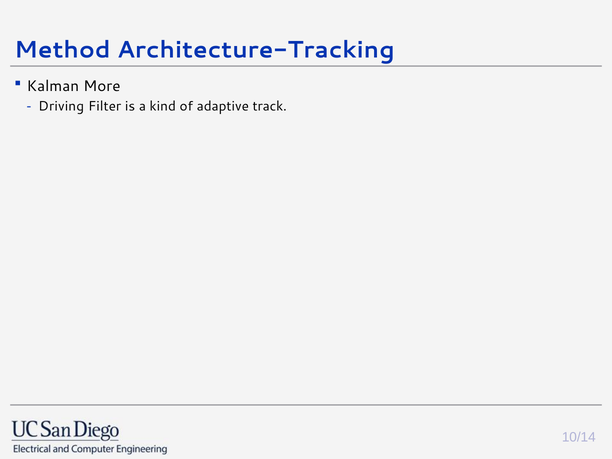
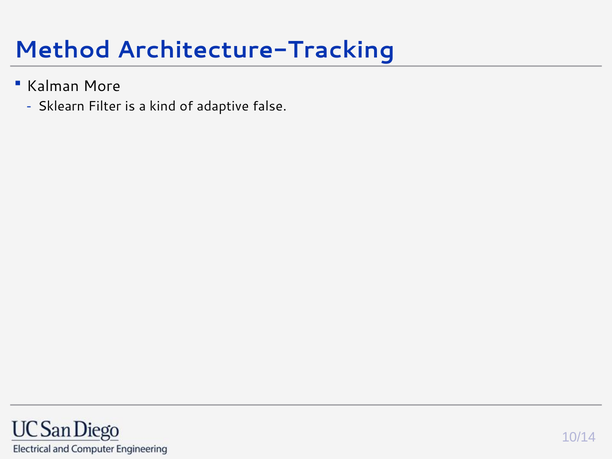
Driving: Driving -> Sklearn
track: track -> false
